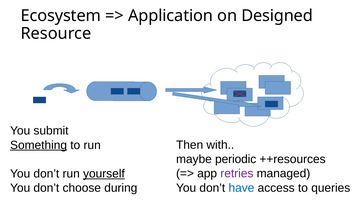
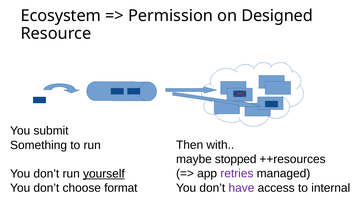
Application: Application -> Permission
Something underline: present -> none
periodic: periodic -> stopped
have colour: blue -> purple
queries: queries -> internal
during: during -> format
